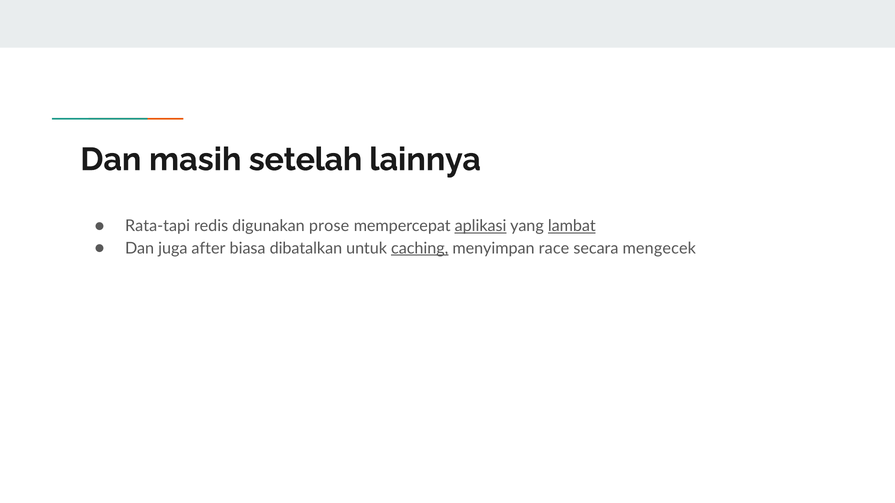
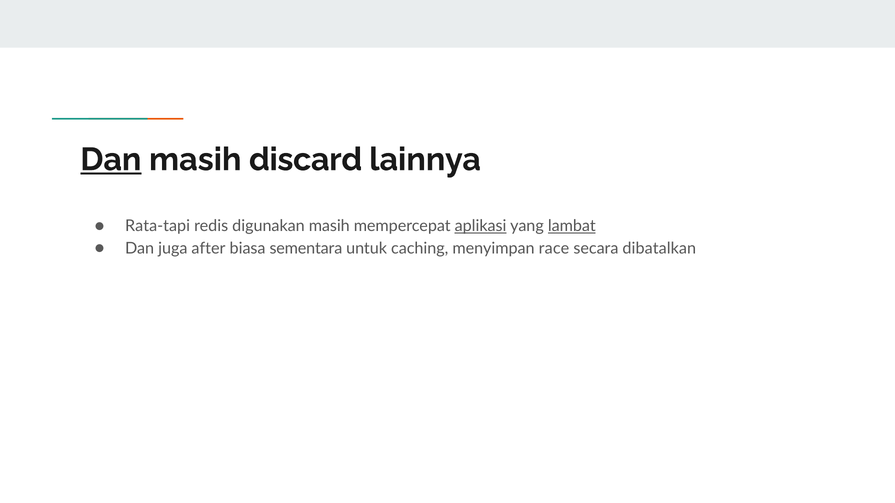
Dan at (111, 160) underline: none -> present
setelah: setelah -> discard
digunakan prose: prose -> masih
dibatalkan: dibatalkan -> sementara
caching underline: present -> none
mengecek: mengecek -> dibatalkan
